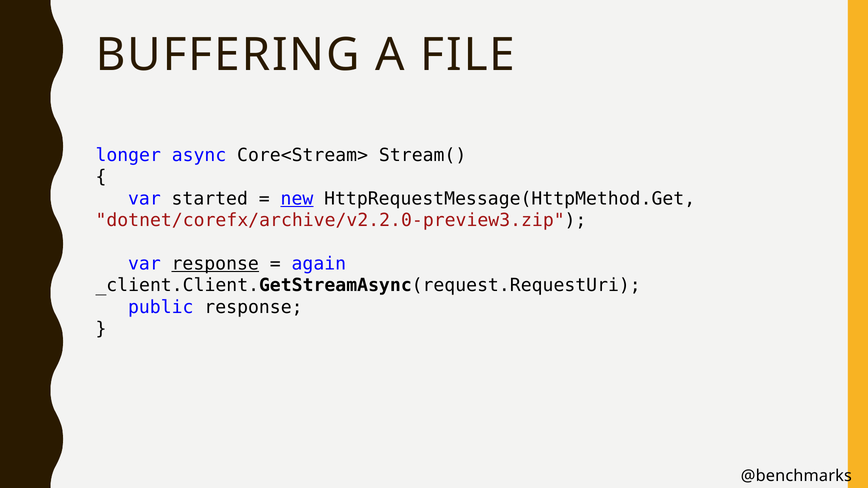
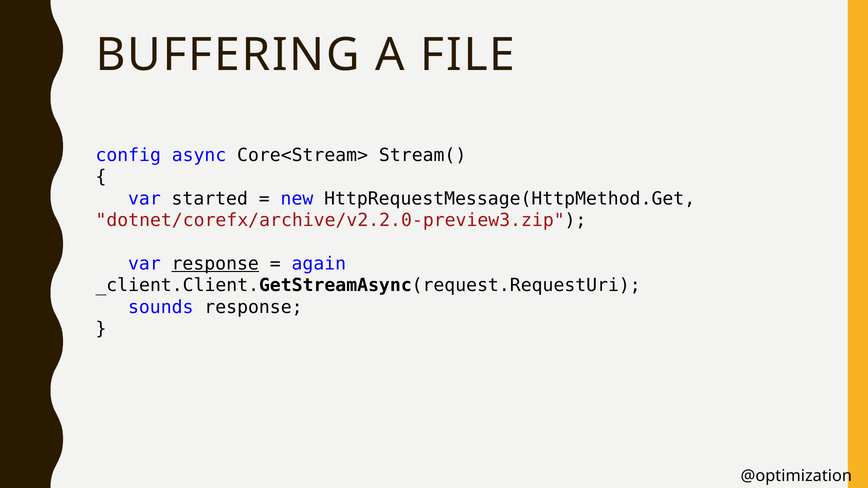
longer: longer -> config
new underline: present -> none
public: public -> sounds
@benchmarks: @benchmarks -> @optimization
